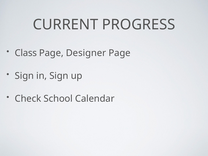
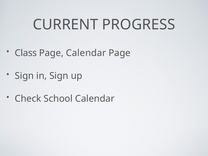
Page Designer: Designer -> Calendar
